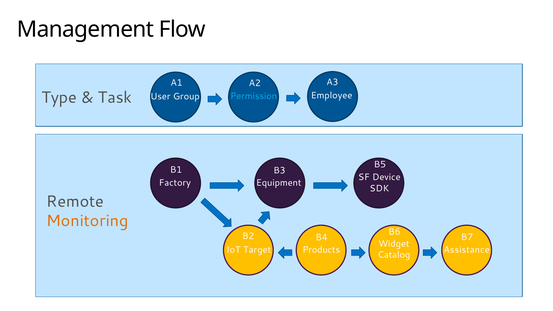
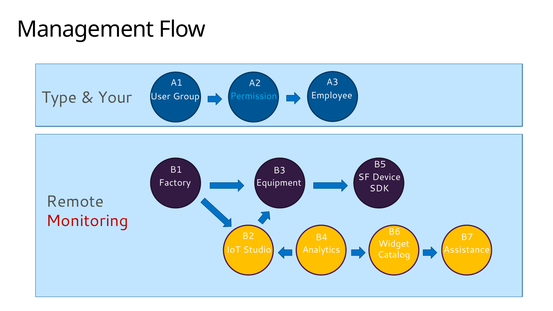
Task: Task -> Your
Monitoring colour: orange -> red
Target: Target -> Studio
Products: Products -> Analytics
